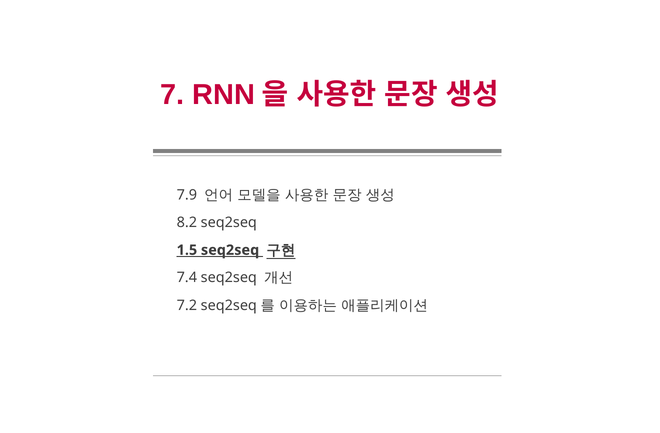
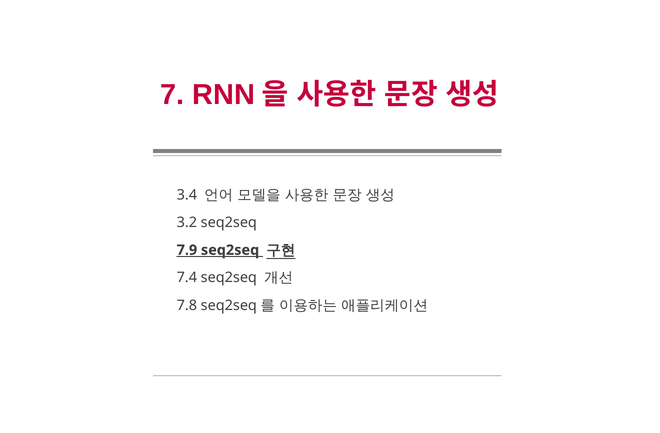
7.9: 7.9 -> 3.4
8.2: 8.2 -> 3.2
1.5: 1.5 -> 7.9
7.2: 7.2 -> 7.8
